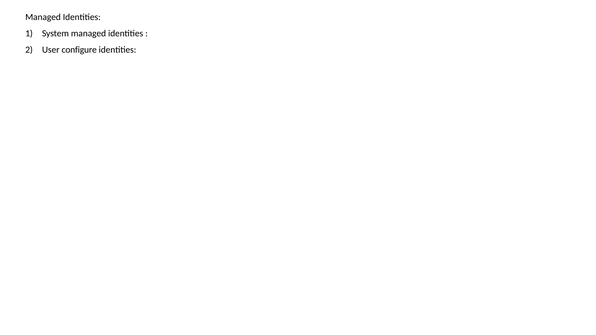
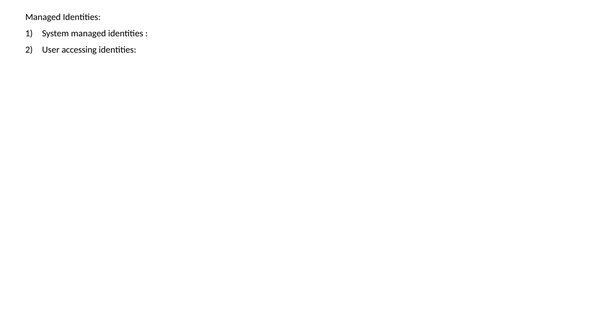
configure: configure -> accessing
